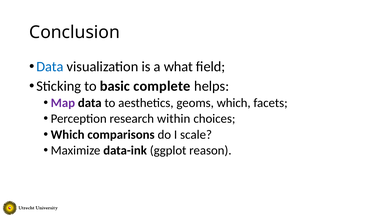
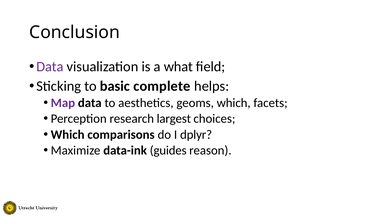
Data at (50, 66) colour: blue -> purple
within: within -> largest
scale: scale -> dplyr
ggplot: ggplot -> guides
